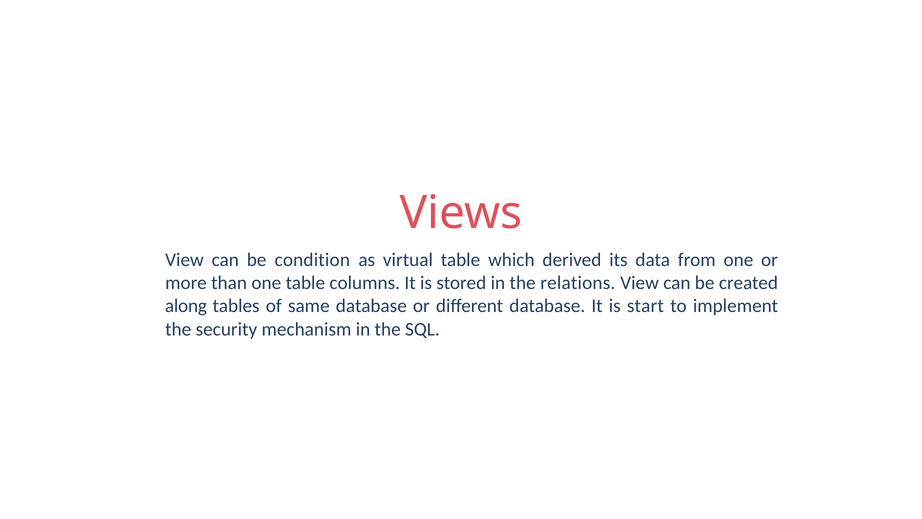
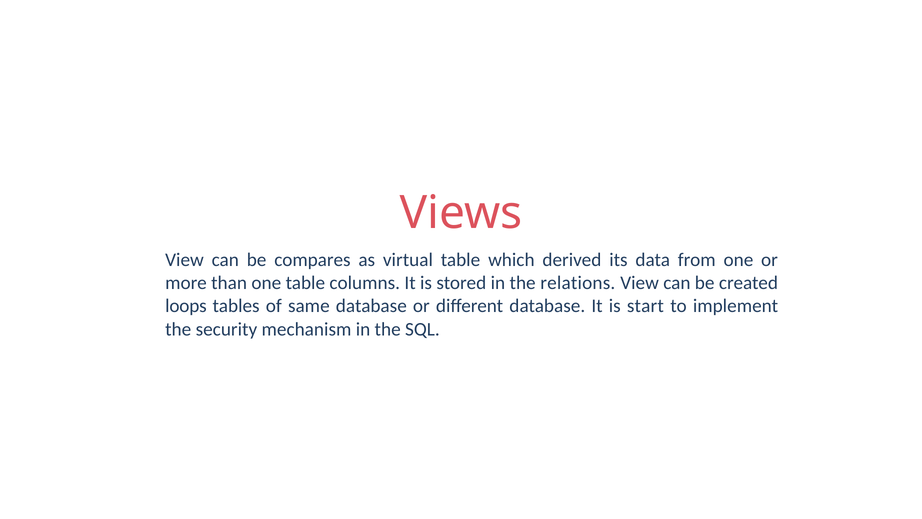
condition: condition -> compares
along: along -> loops
